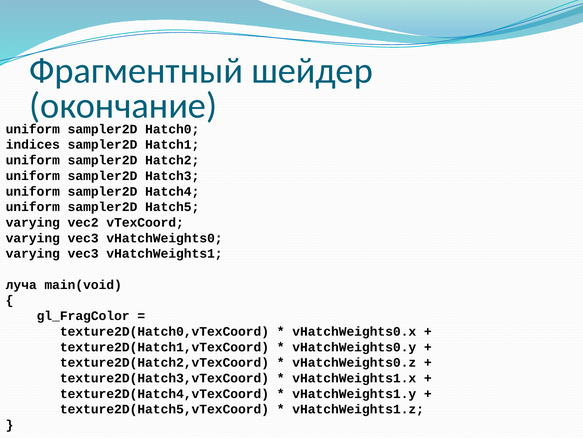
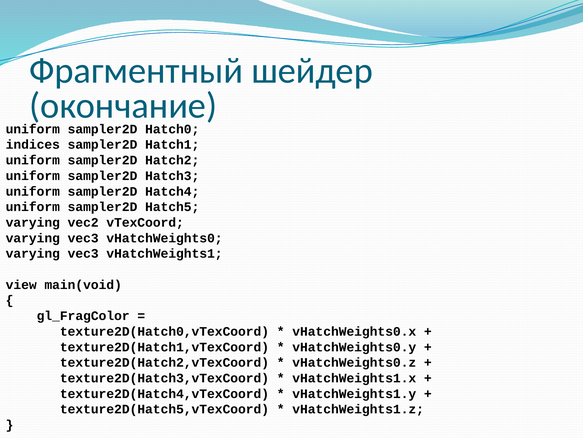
луча: луча -> view
